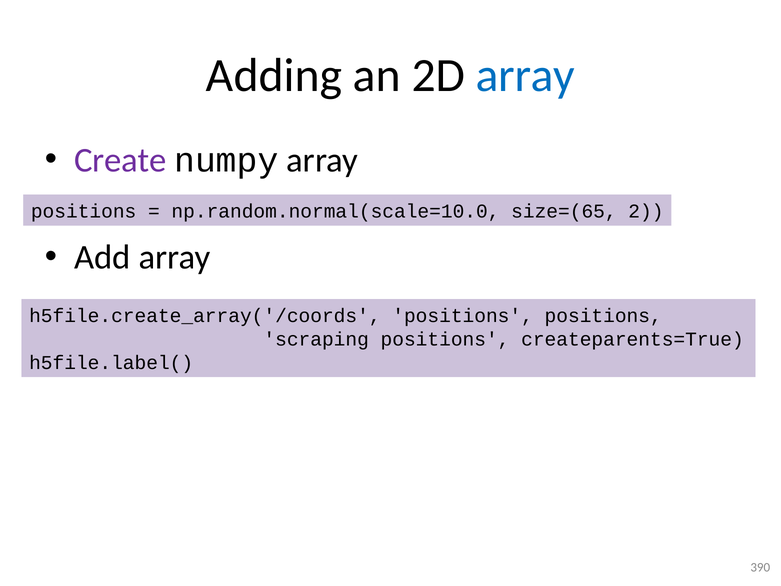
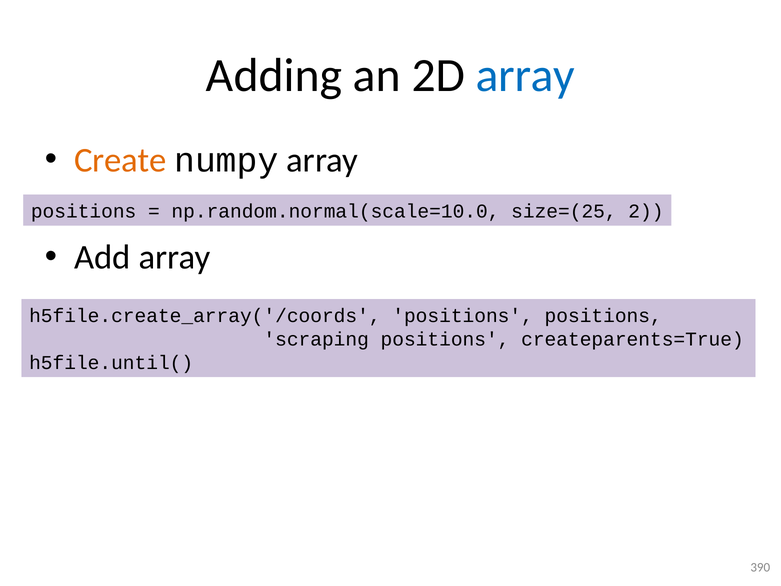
Create colour: purple -> orange
size=(65: size=(65 -> size=(25
h5file.label(: h5file.label( -> h5file.until(
